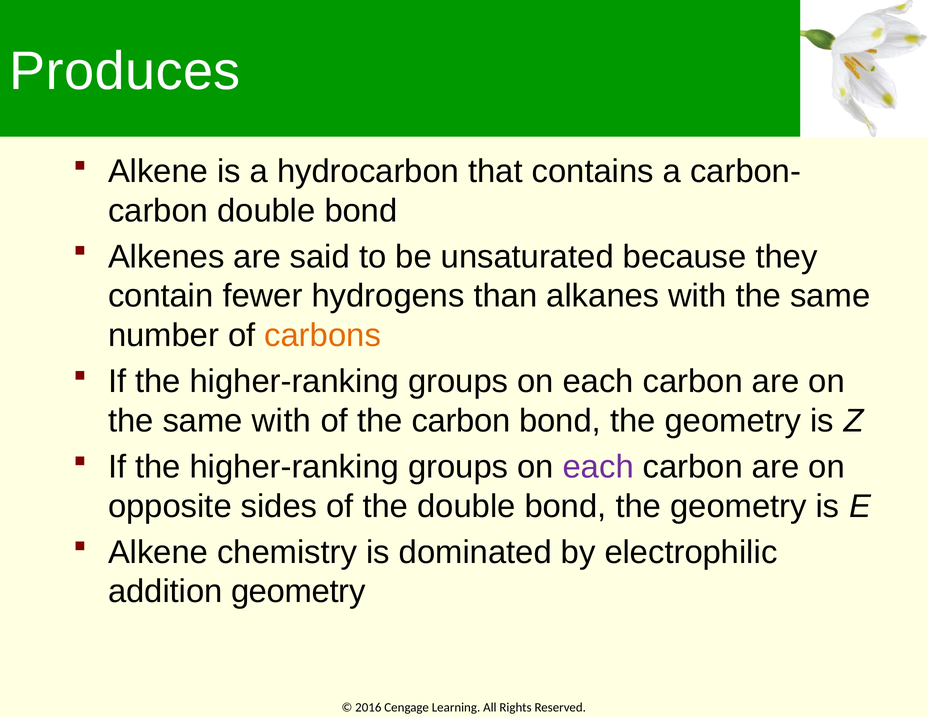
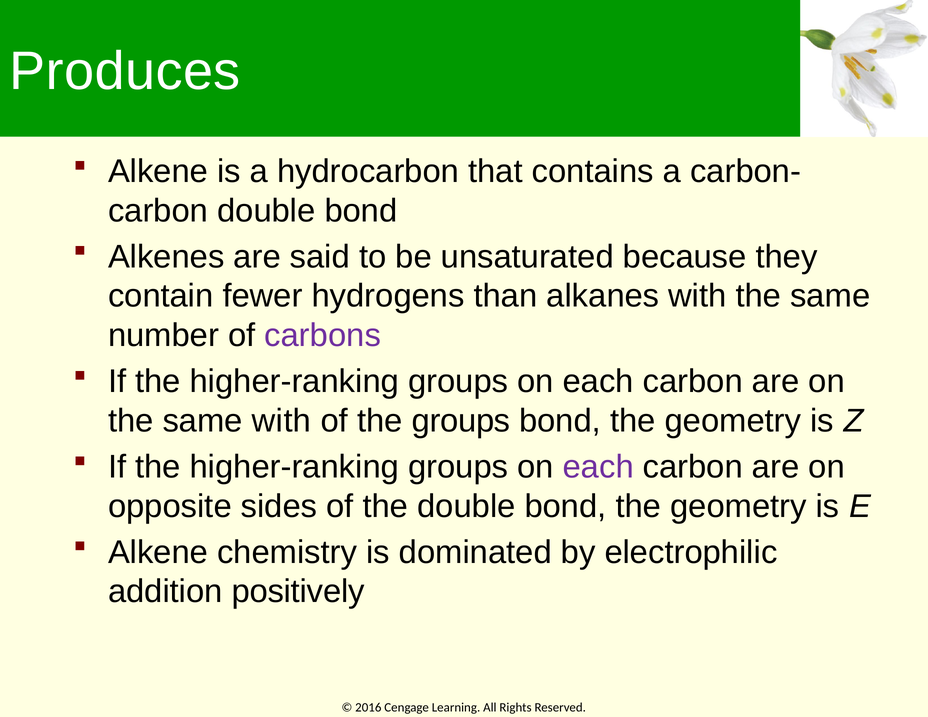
carbons colour: orange -> purple
the carbon: carbon -> groups
addition geometry: geometry -> positively
